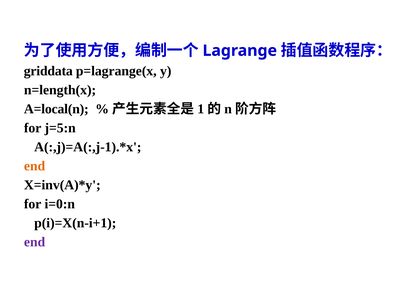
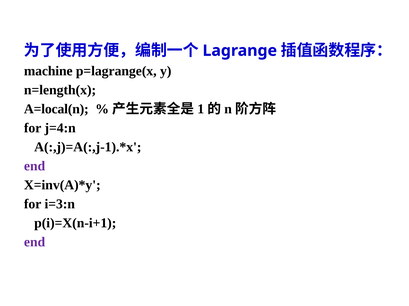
griddata: griddata -> machine
j=5:n: j=5:n -> j=4:n
end at (35, 166) colour: orange -> purple
i=0:n: i=0:n -> i=3:n
